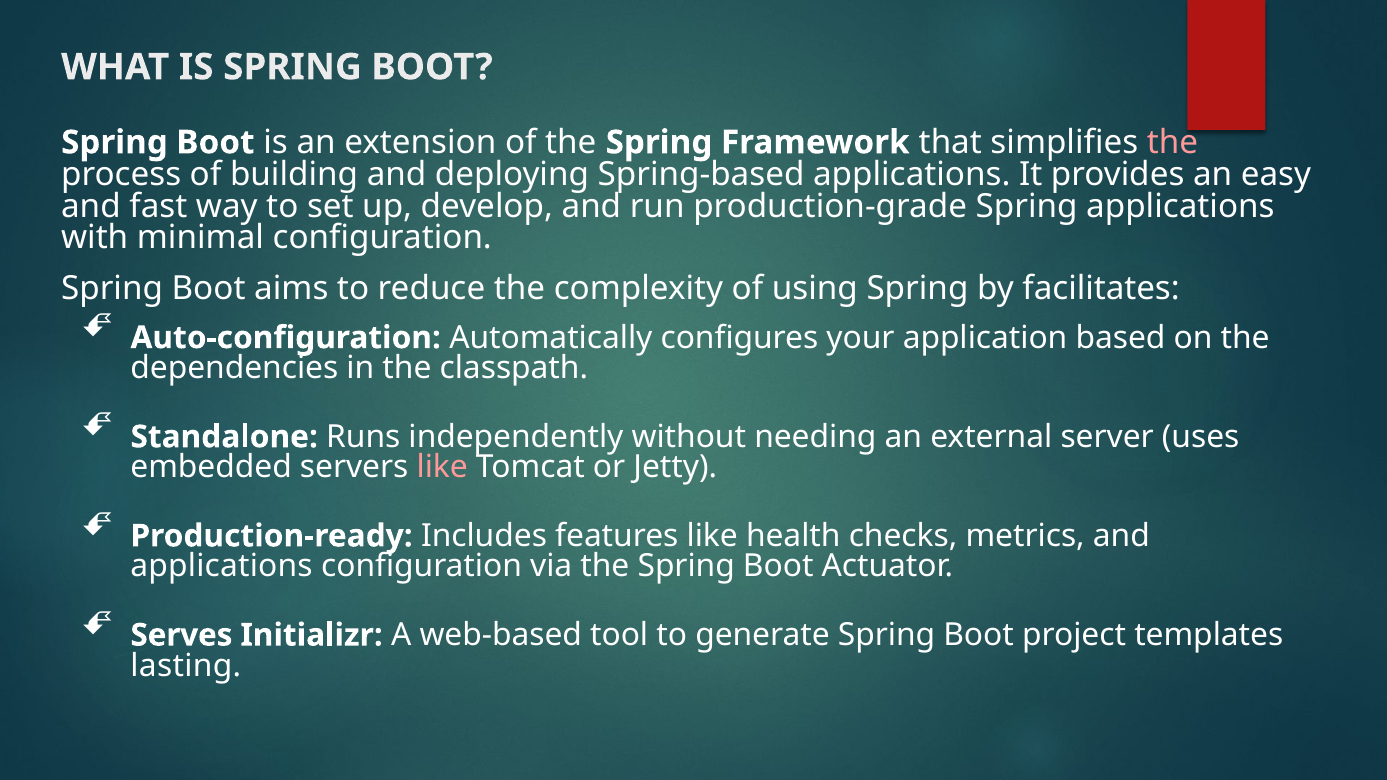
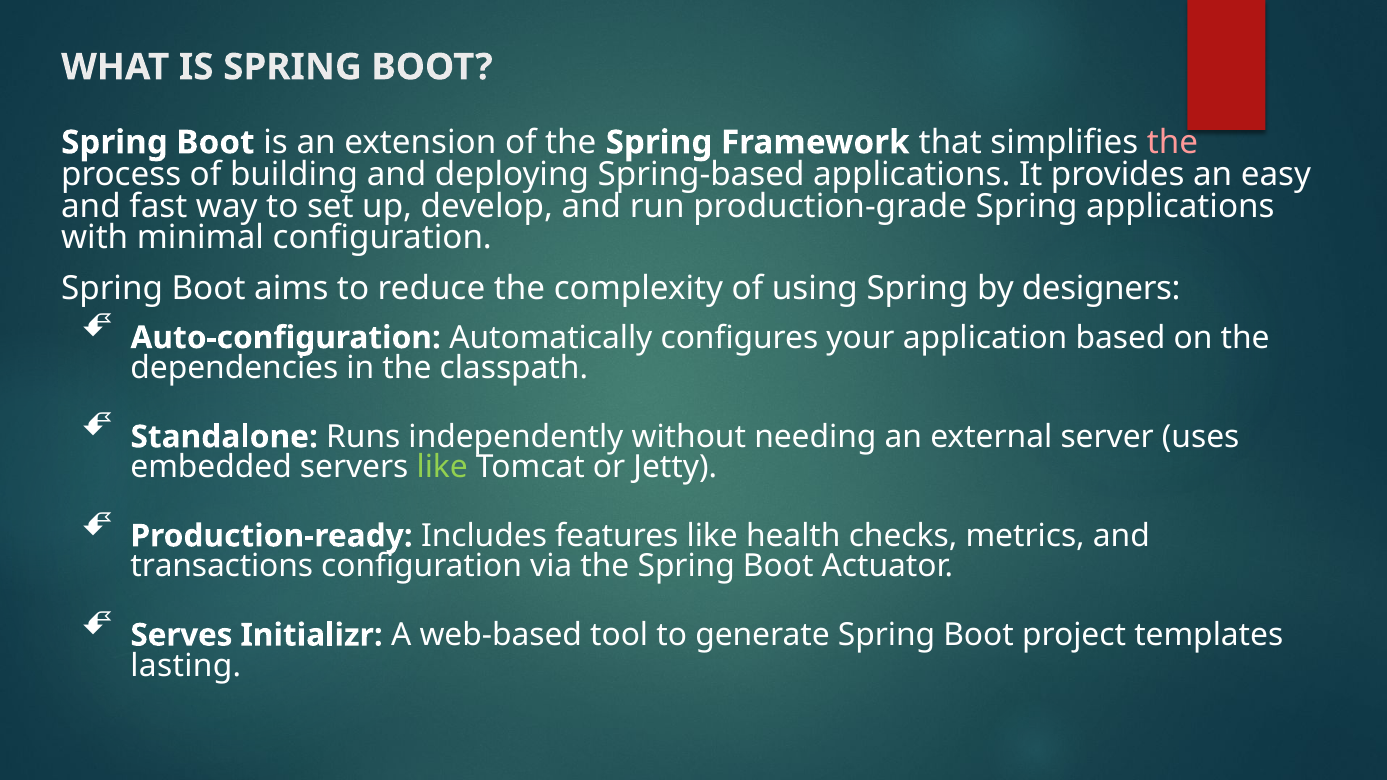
facilitates: facilitates -> designers
like at (442, 467) colour: pink -> light green
applications at (222, 567): applications -> transactions
